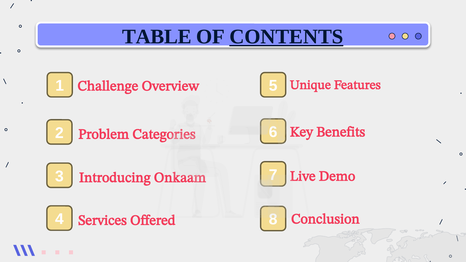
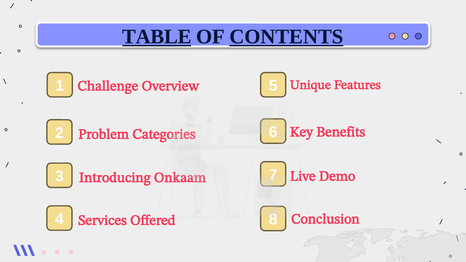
TABLE underline: none -> present
